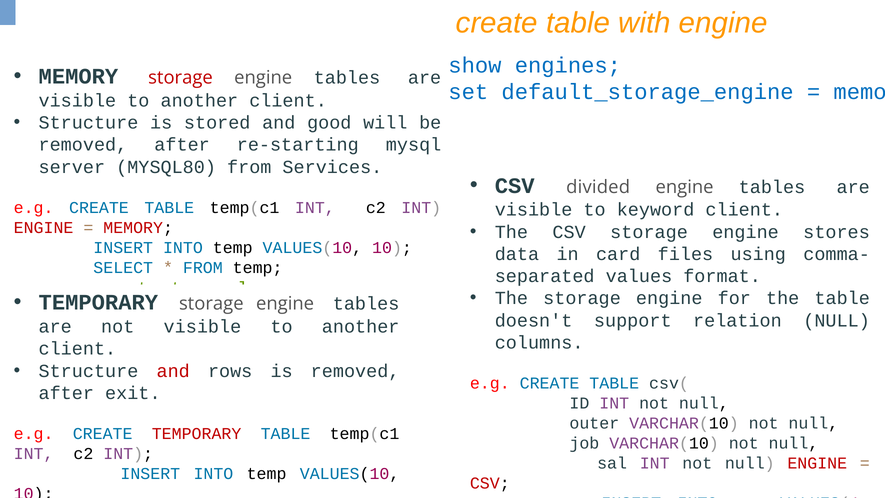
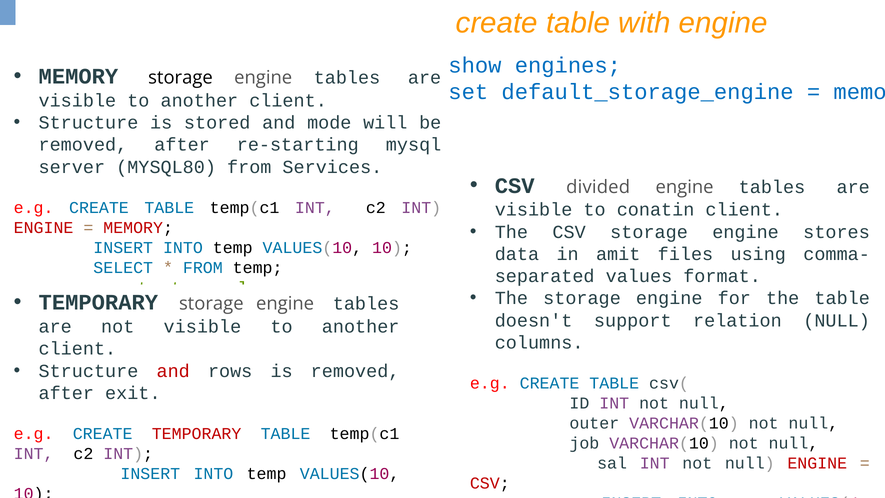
storage at (180, 78) colour: red -> black
good: good -> mode
keyword: keyword -> conatin
card: card -> amit
